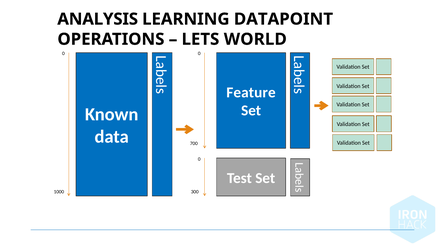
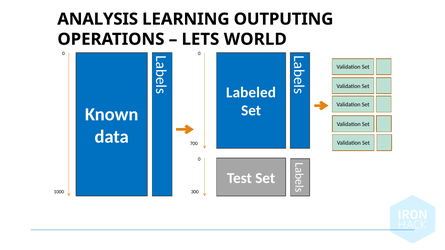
DATAPOINT: DATAPOINT -> OUTPUTING
Feature: Feature -> Labeled
